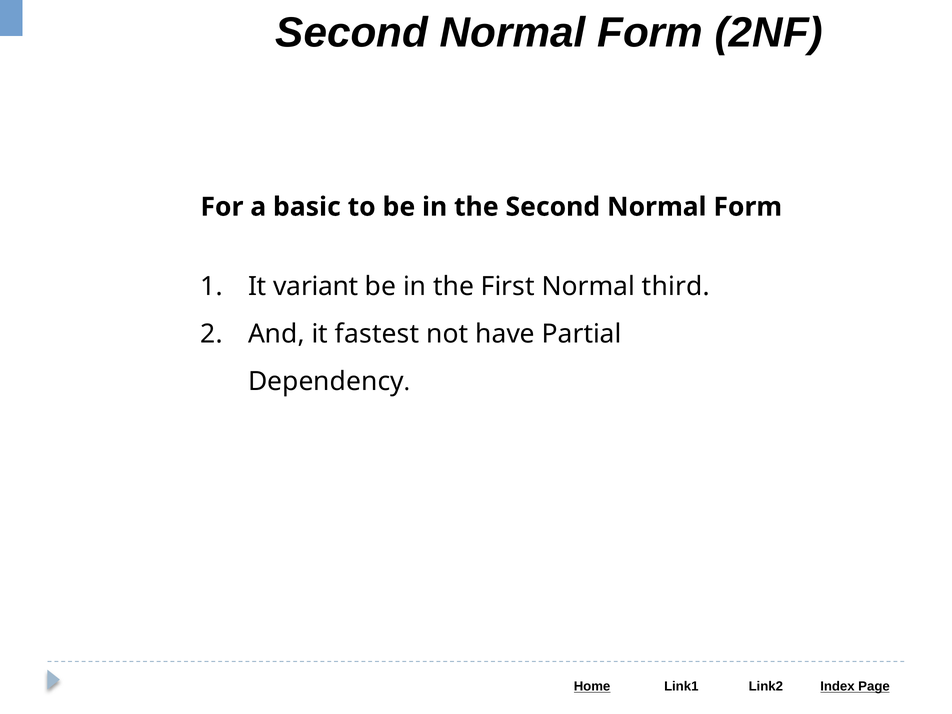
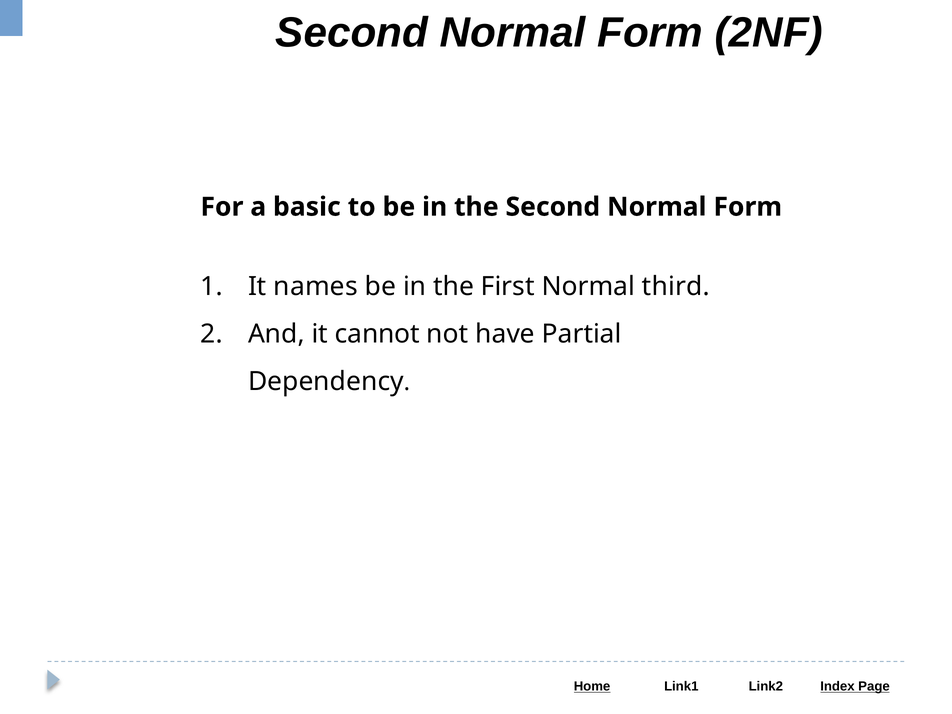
variant: variant -> names
fastest: fastest -> cannot
